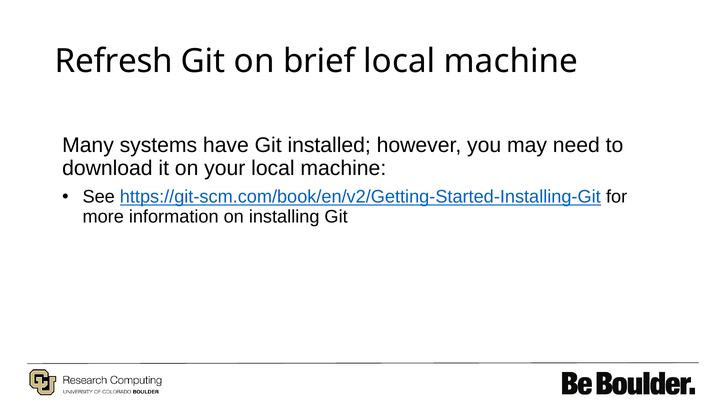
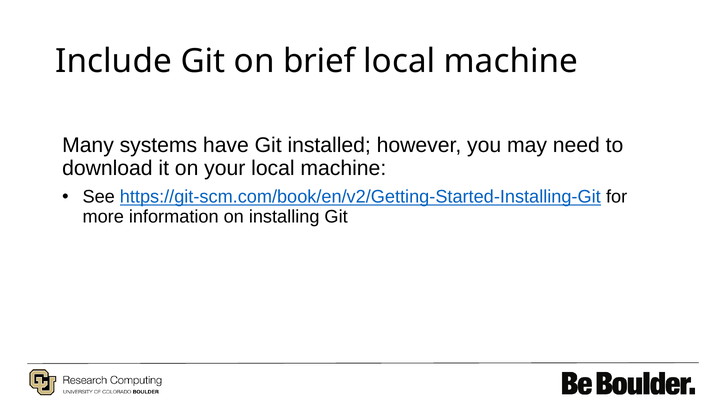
Refresh: Refresh -> Include
